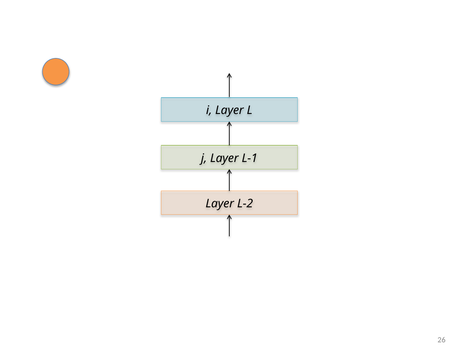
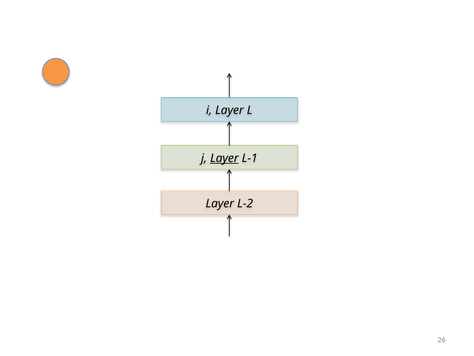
Layer at (224, 158) underline: none -> present
